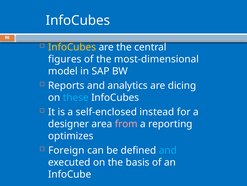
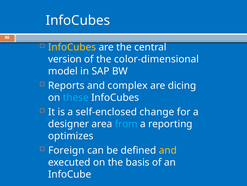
figures: figures -> version
most-dimensional: most-dimensional -> color-dimensional
analytics: analytics -> complex
instead: instead -> change
from colour: pink -> light blue
and at (168, 150) colour: light blue -> yellow
